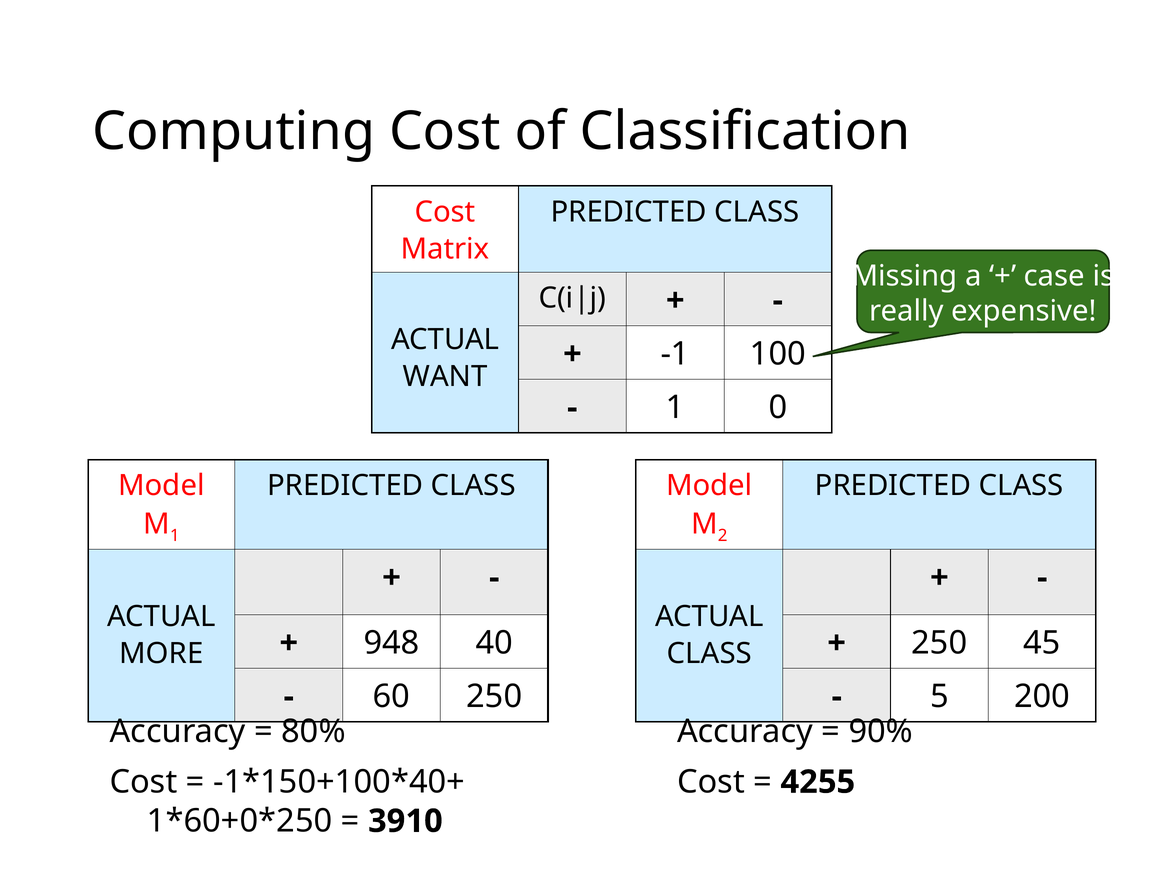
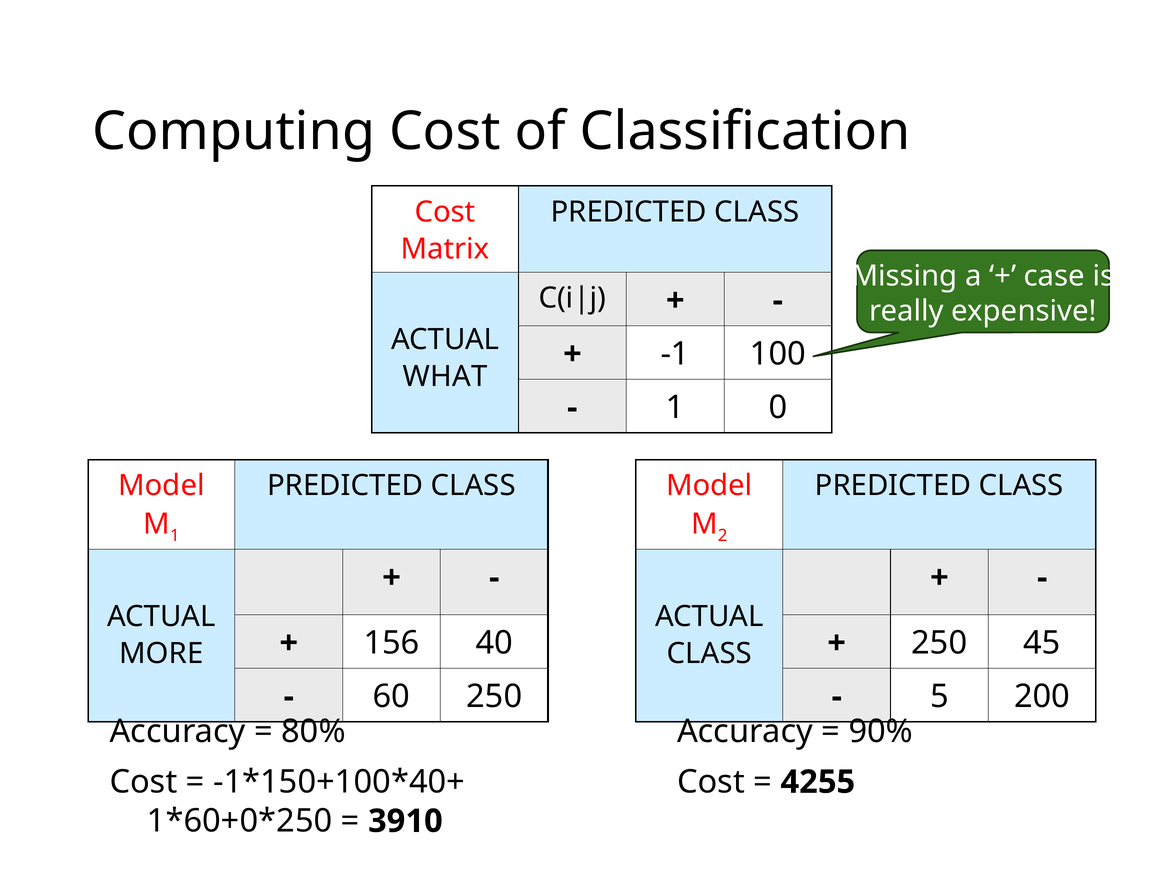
WANT: WANT -> WHAT
948: 948 -> 156
